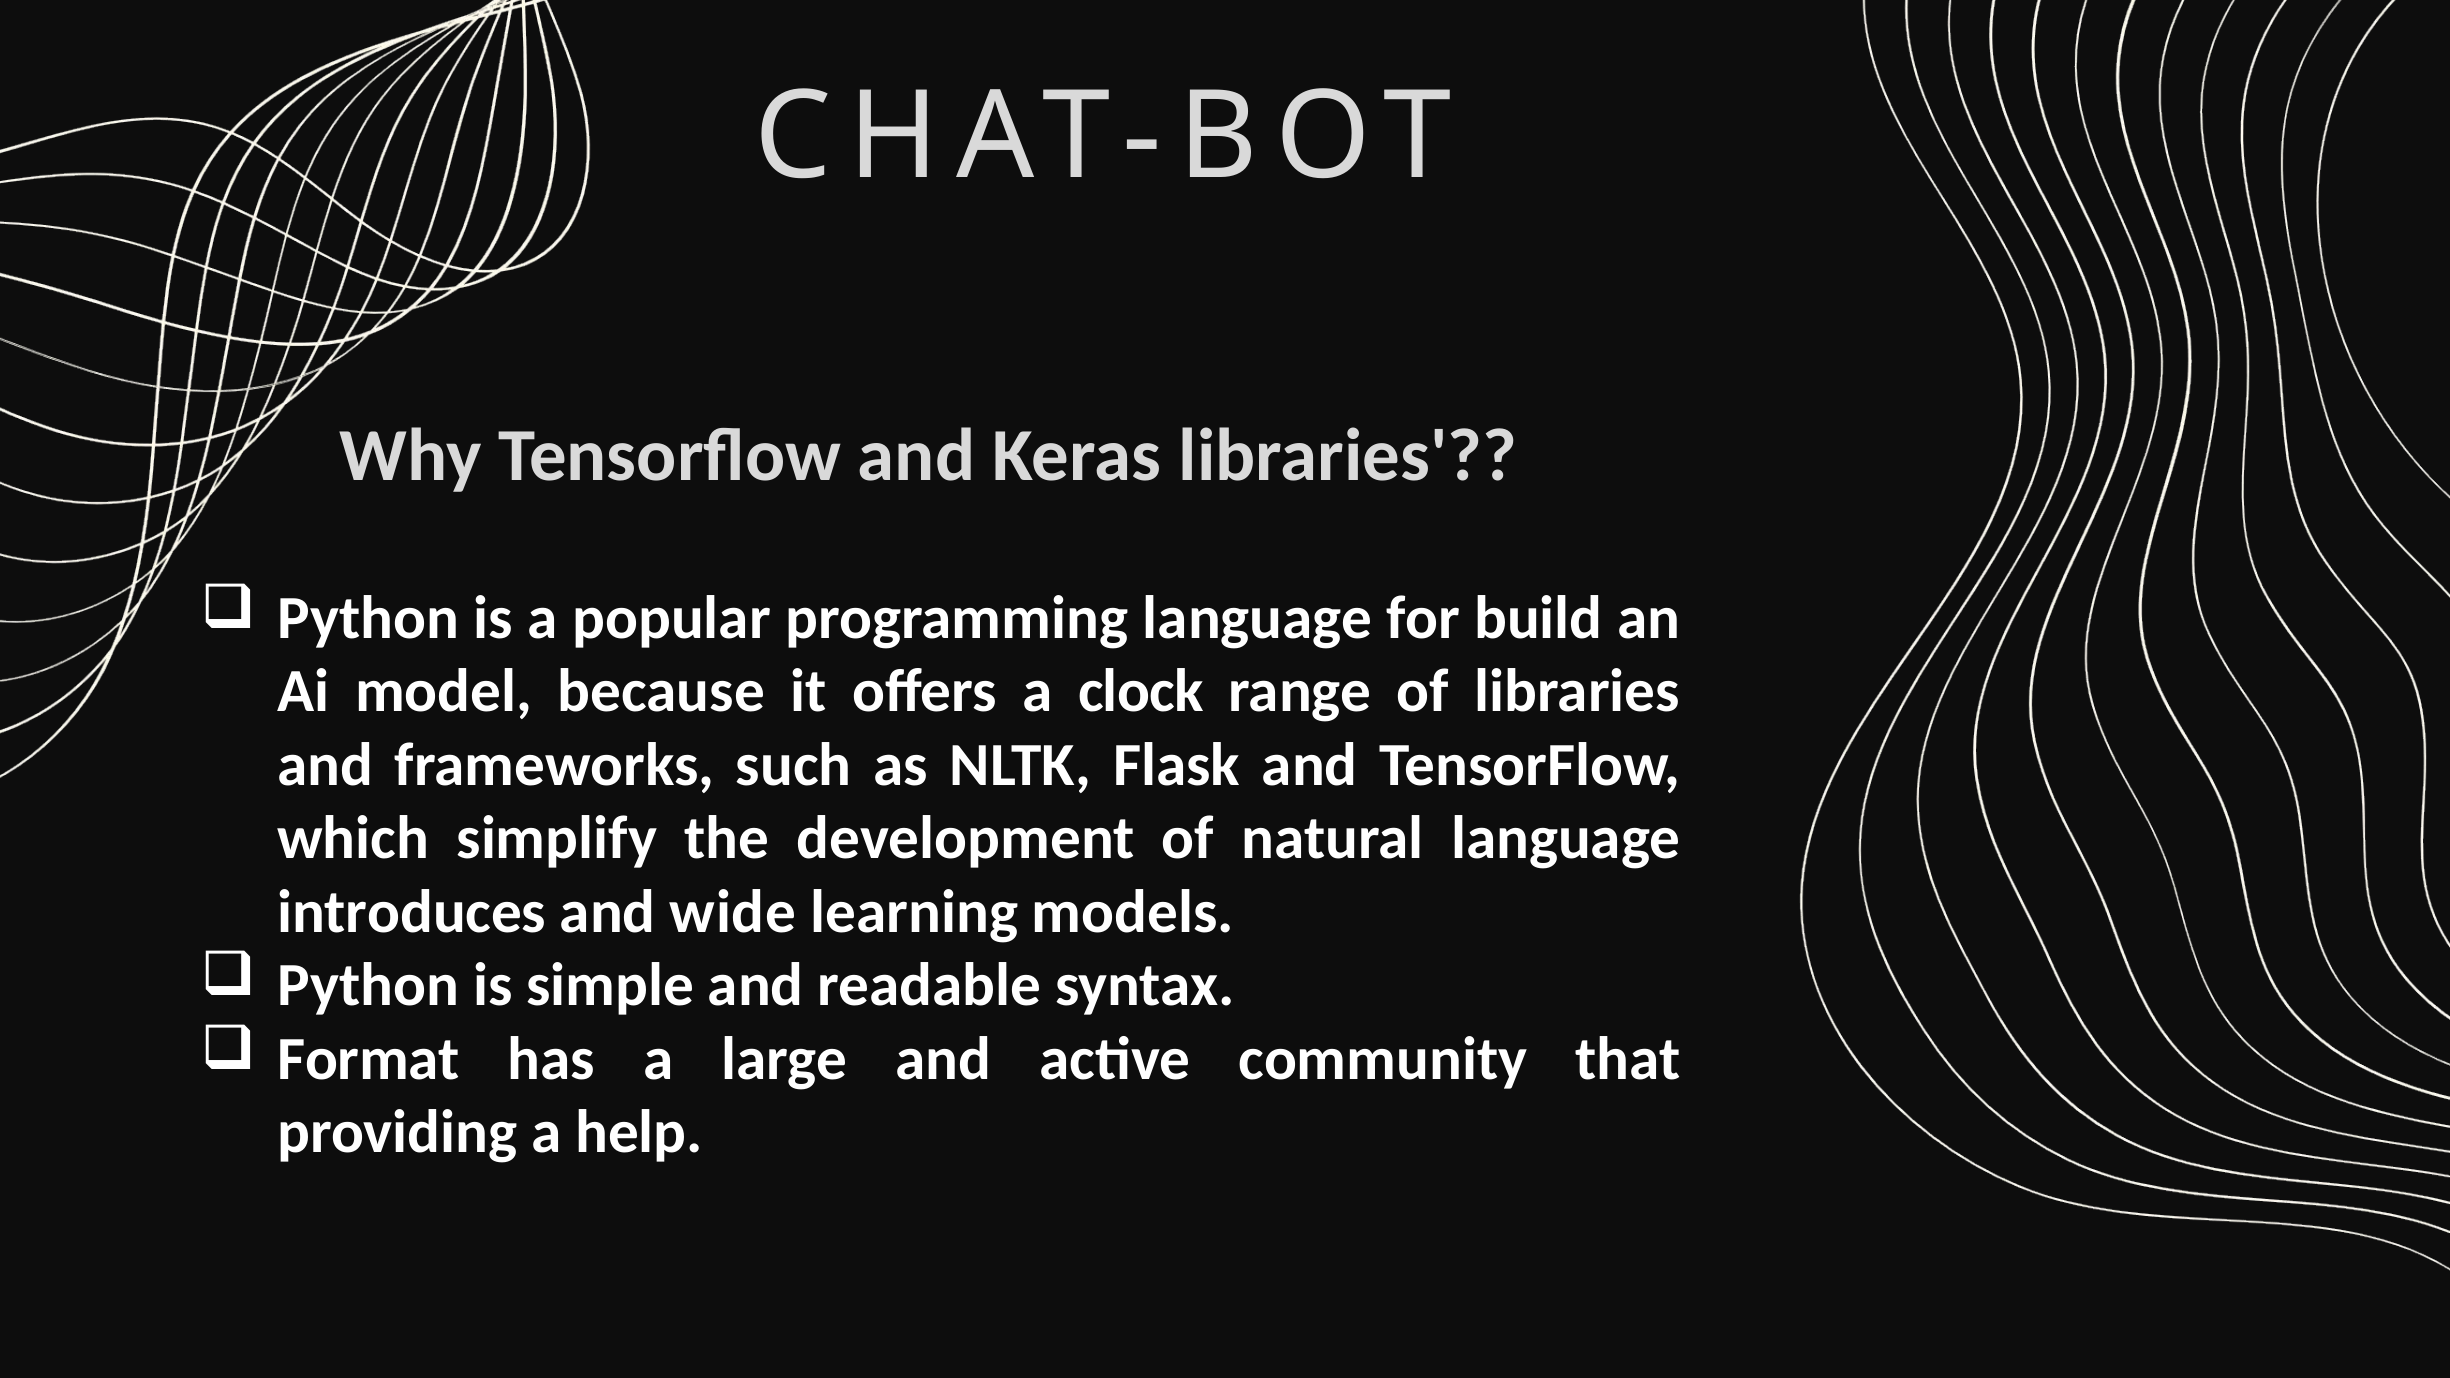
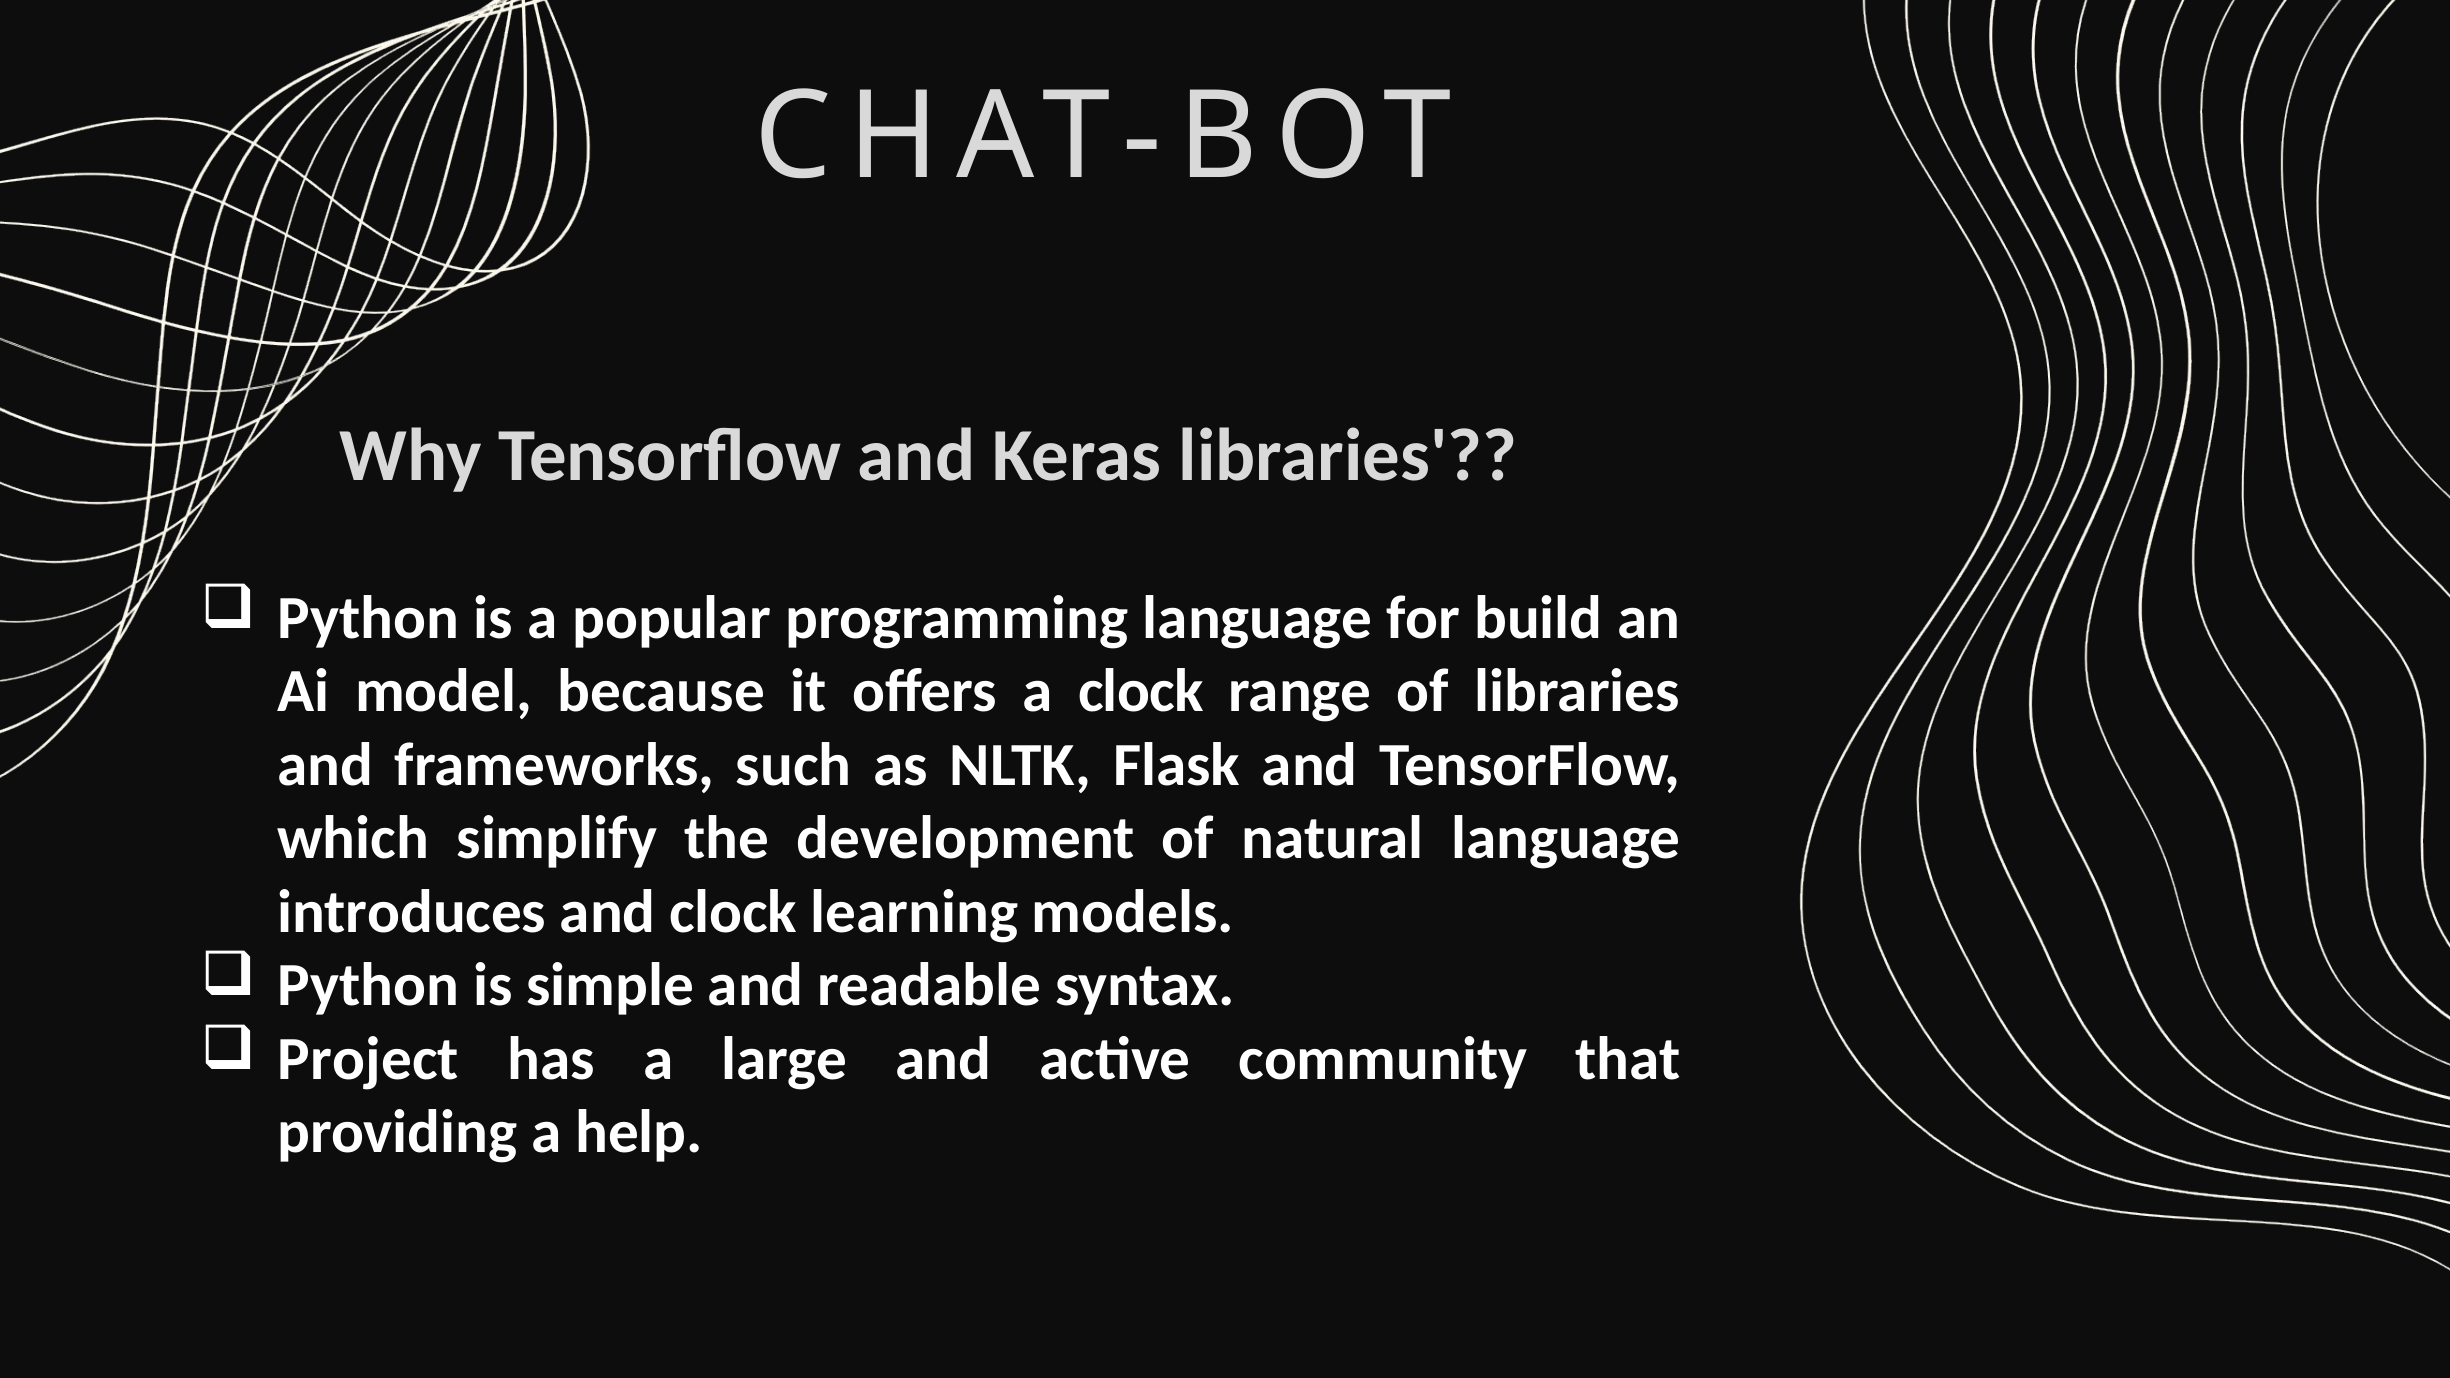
and wide: wide -> clock
Format at (369, 1059): Format -> Project
